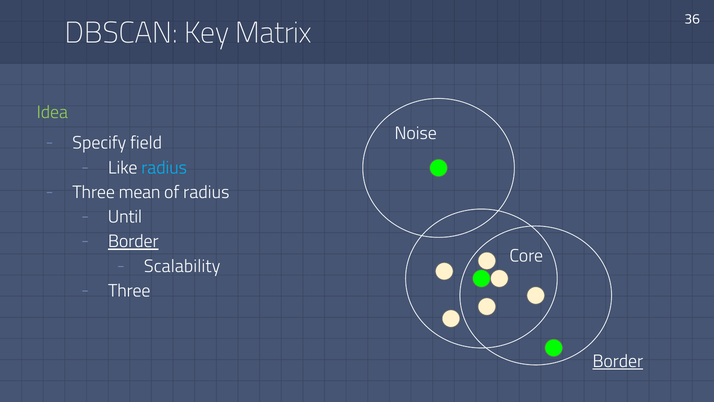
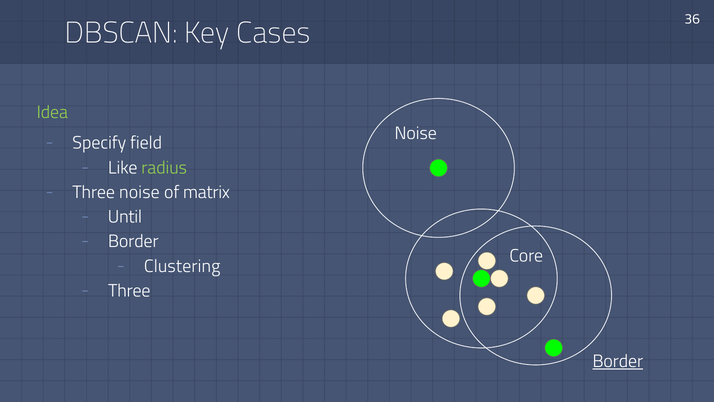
Matrix: Matrix -> Cases
radius at (164, 167) colour: light blue -> light green
mean at (140, 192): mean -> noise
of radius: radius -> matrix
Border at (133, 241) underline: present -> none
Scalability: Scalability -> Clustering
